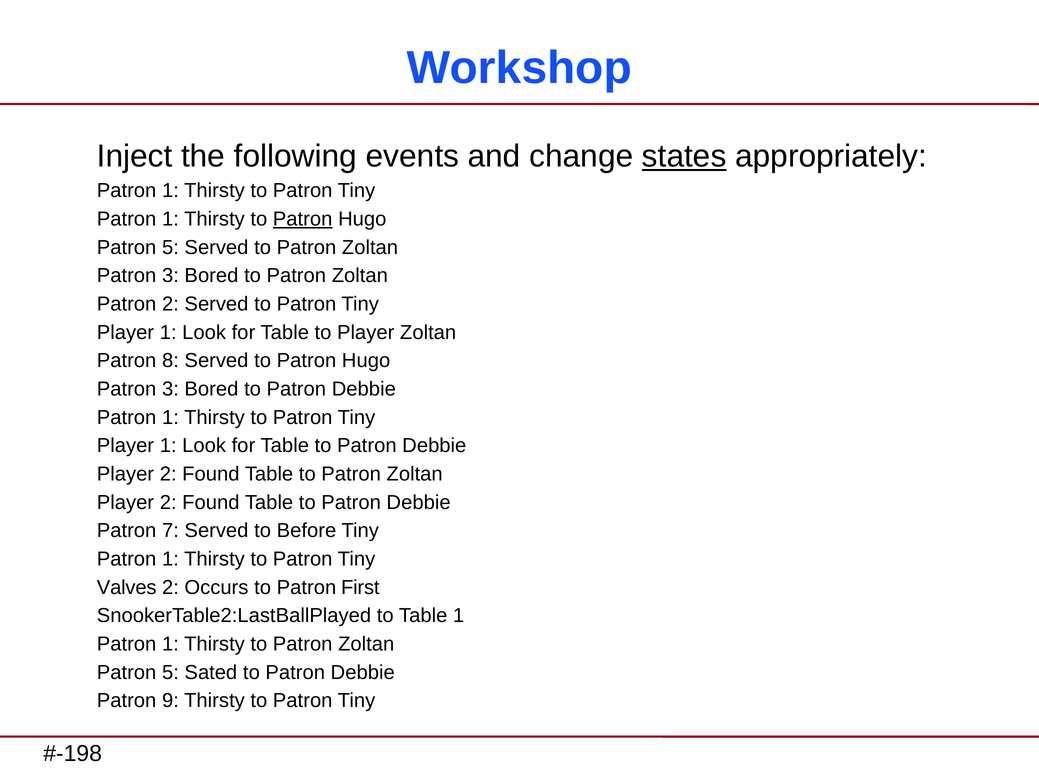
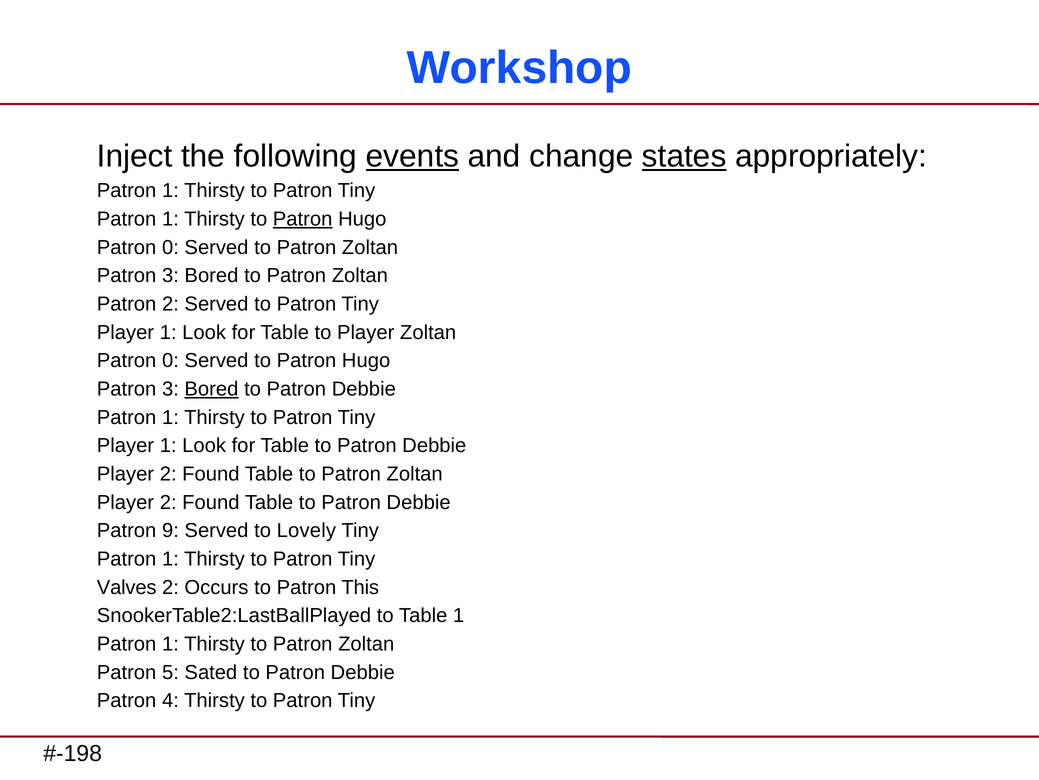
events underline: none -> present
5 at (170, 247): 5 -> 0
8 at (170, 360): 8 -> 0
Bored at (211, 389) underline: none -> present
7: 7 -> 9
Before: Before -> Lovely
First: First -> This
9: 9 -> 4
